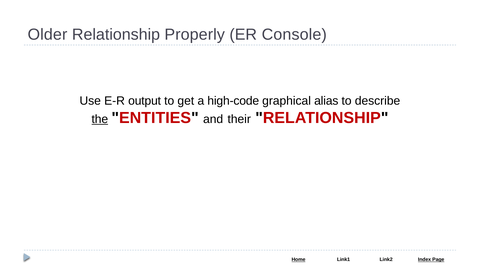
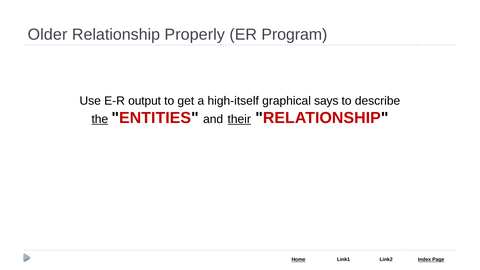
Console: Console -> Program
high-code: high-code -> high-itself
alias: alias -> says
their underline: none -> present
